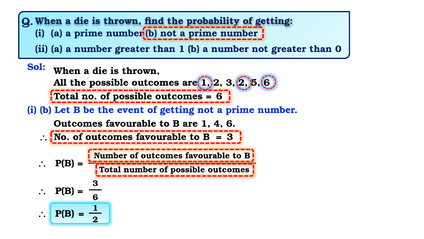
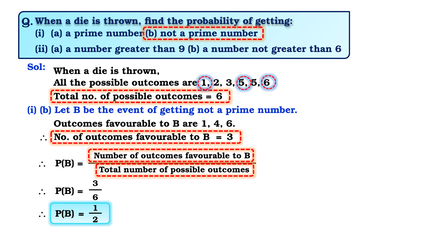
than 1: 1 -> 9
than 0: 0 -> 6
2 at (243, 83): 2 -> 5
